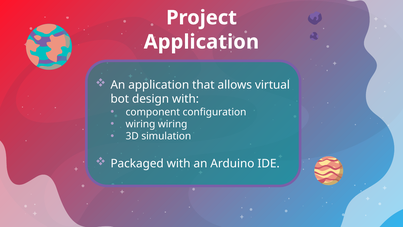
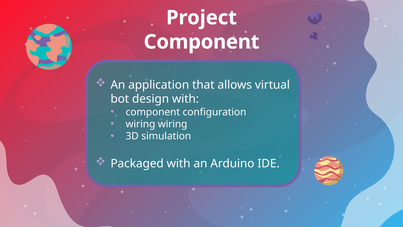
Application at (201, 42): Application -> Component
